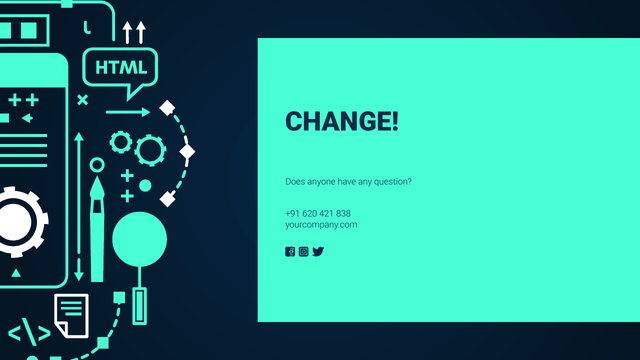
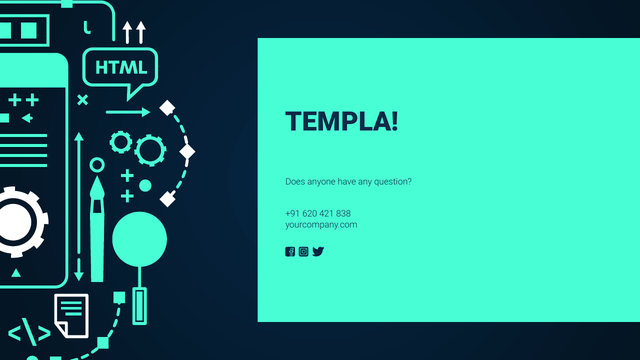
CHANGE: CHANGE -> TEMPLA
